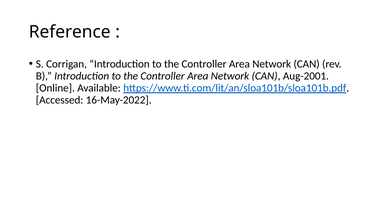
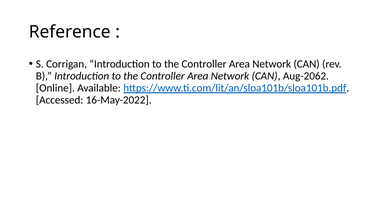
Aug-2001: Aug-2001 -> Aug-2062
